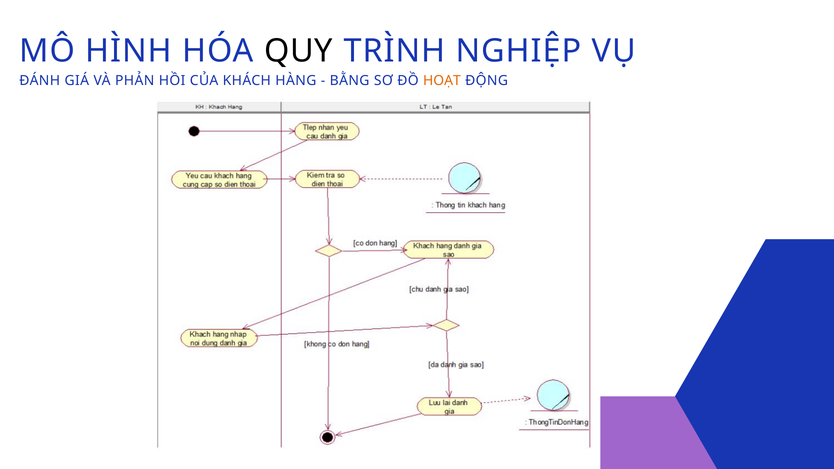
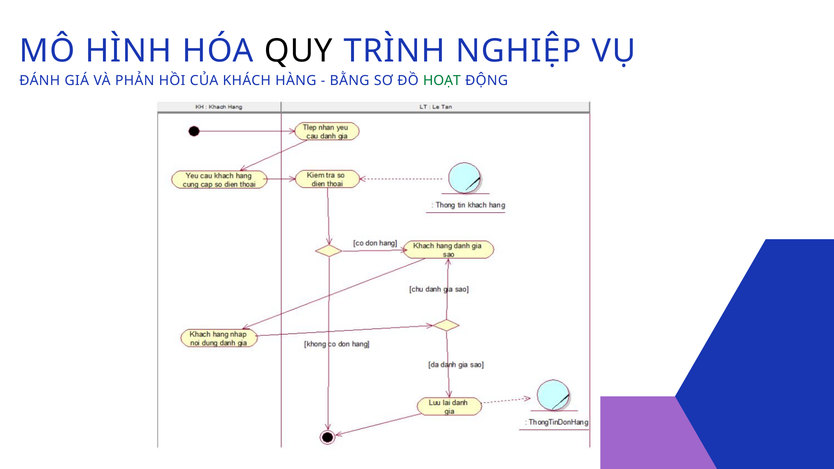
HOẠT colour: orange -> green
